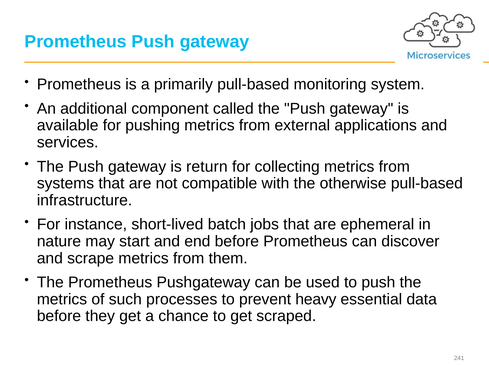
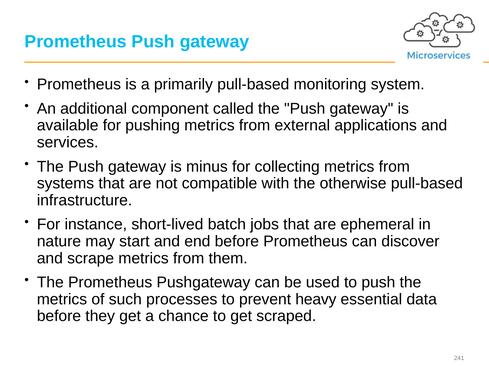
return: return -> minus
